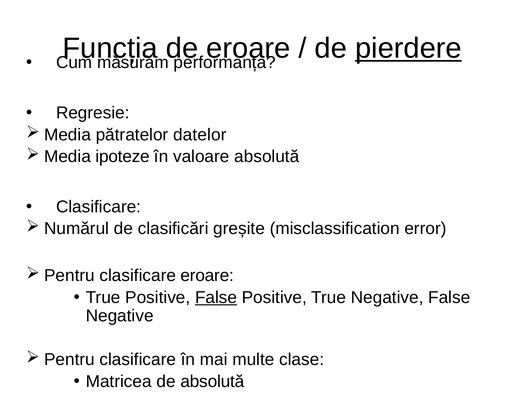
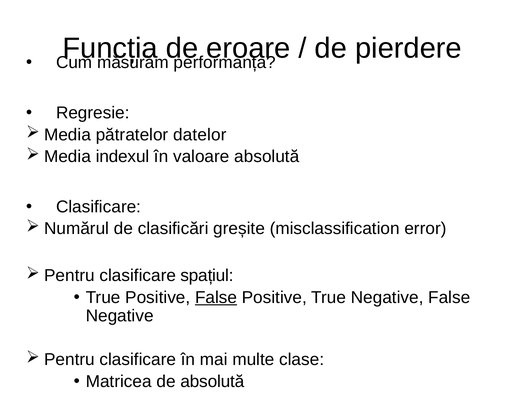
pierdere underline: present -> none
ipoteze: ipoteze -> indexul
clasificare eroare: eroare -> spațiul
